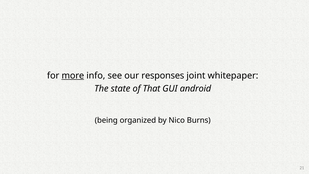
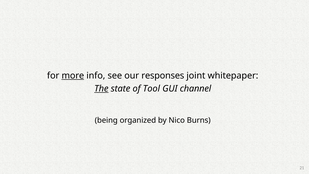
The underline: none -> present
That: That -> Tool
android: android -> channel
